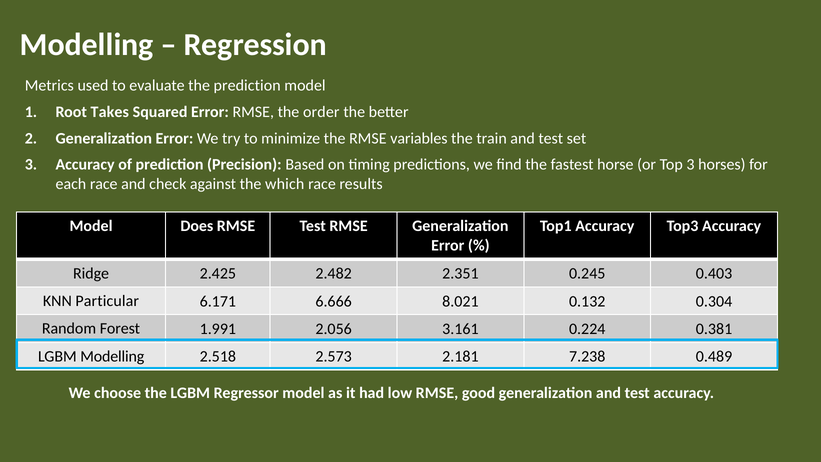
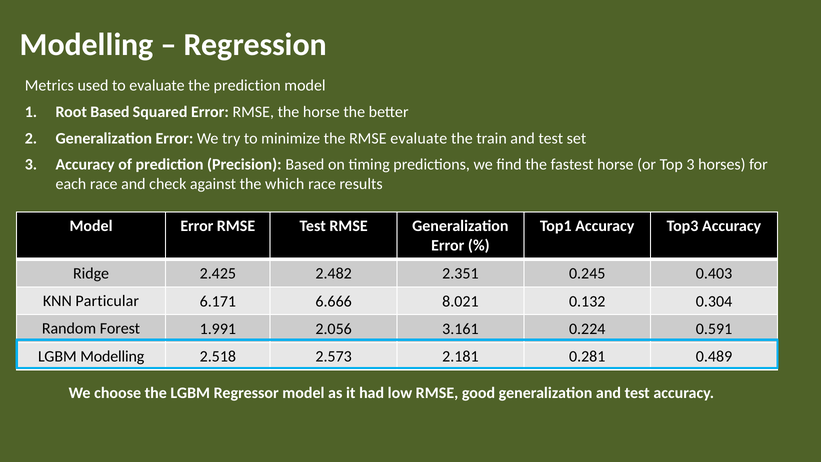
Root Takes: Takes -> Based
the order: order -> horse
RMSE variables: variables -> evaluate
Model Does: Does -> Error
0.381: 0.381 -> 0.591
7.238: 7.238 -> 0.281
